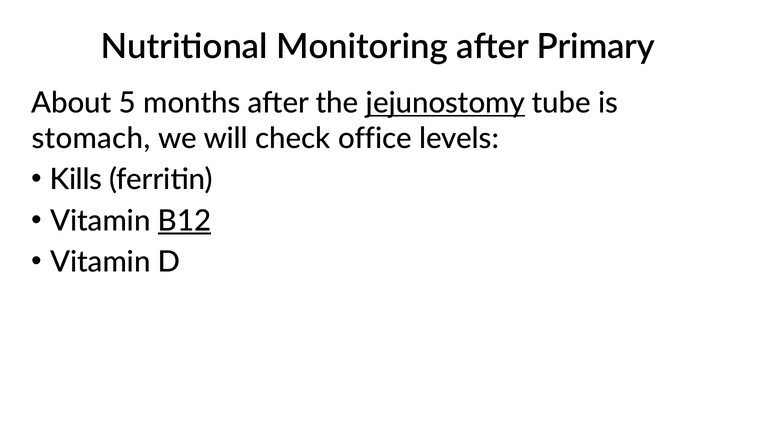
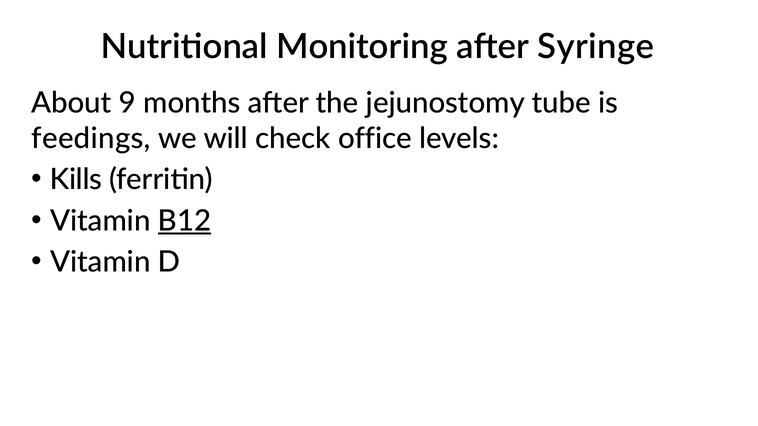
Primary: Primary -> Syringe
5: 5 -> 9
jejunostomy underline: present -> none
stomach: stomach -> feedings
